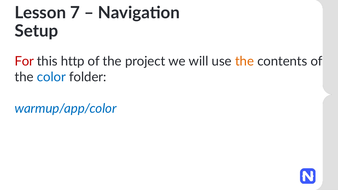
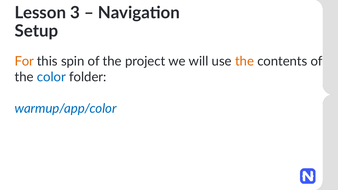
7: 7 -> 3
For colour: red -> orange
http: http -> spin
